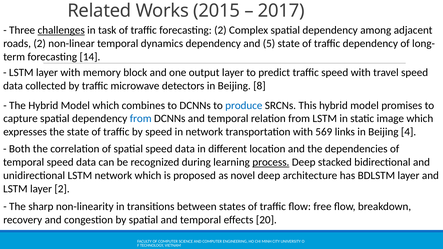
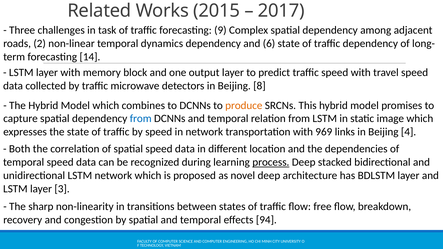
challenges underline: present -> none
forecasting 2: 2 -> 9
5: 5 -> 6
produce colour: blue -> orange
569: 569 -> 969
layer 2: 2 -> 3
20: 20 -> 94
